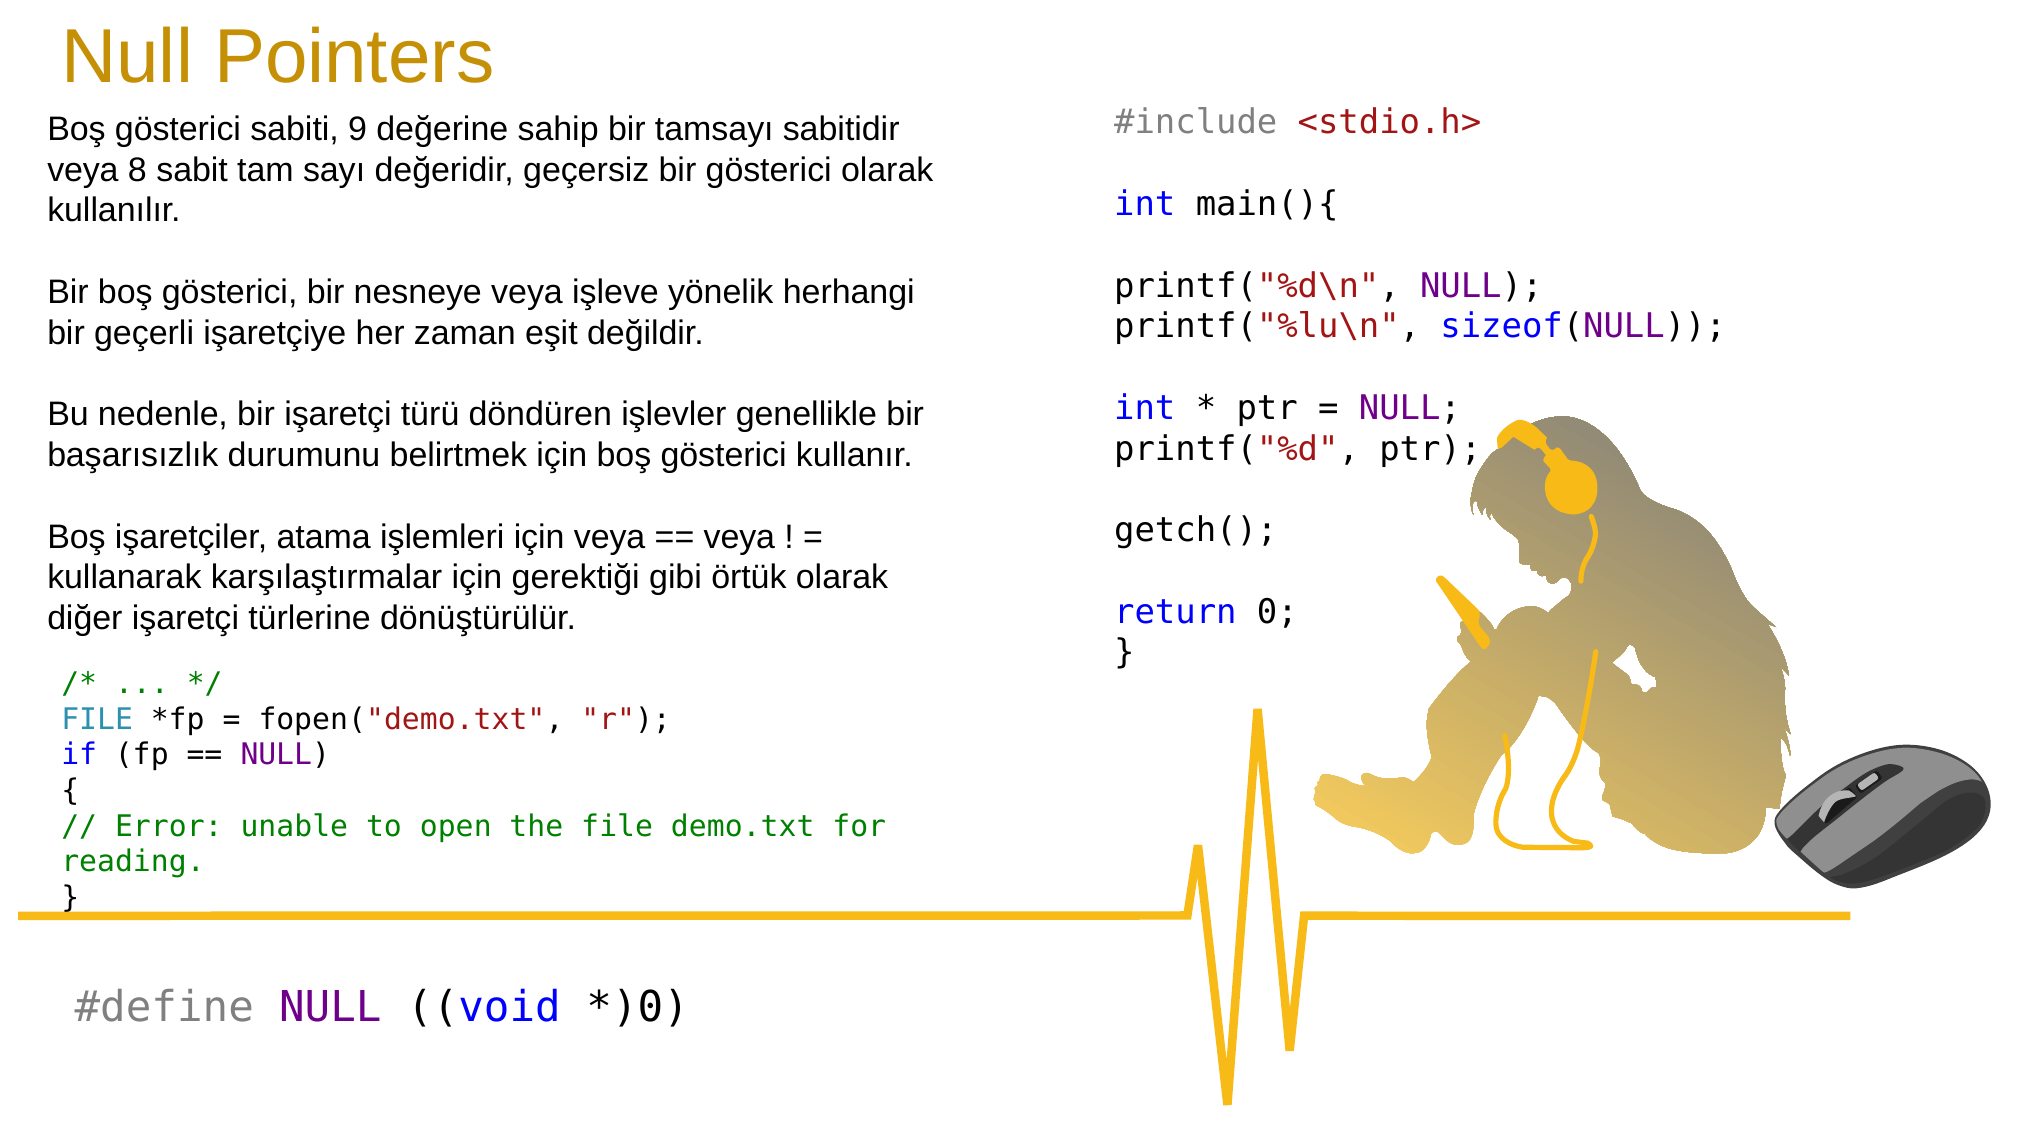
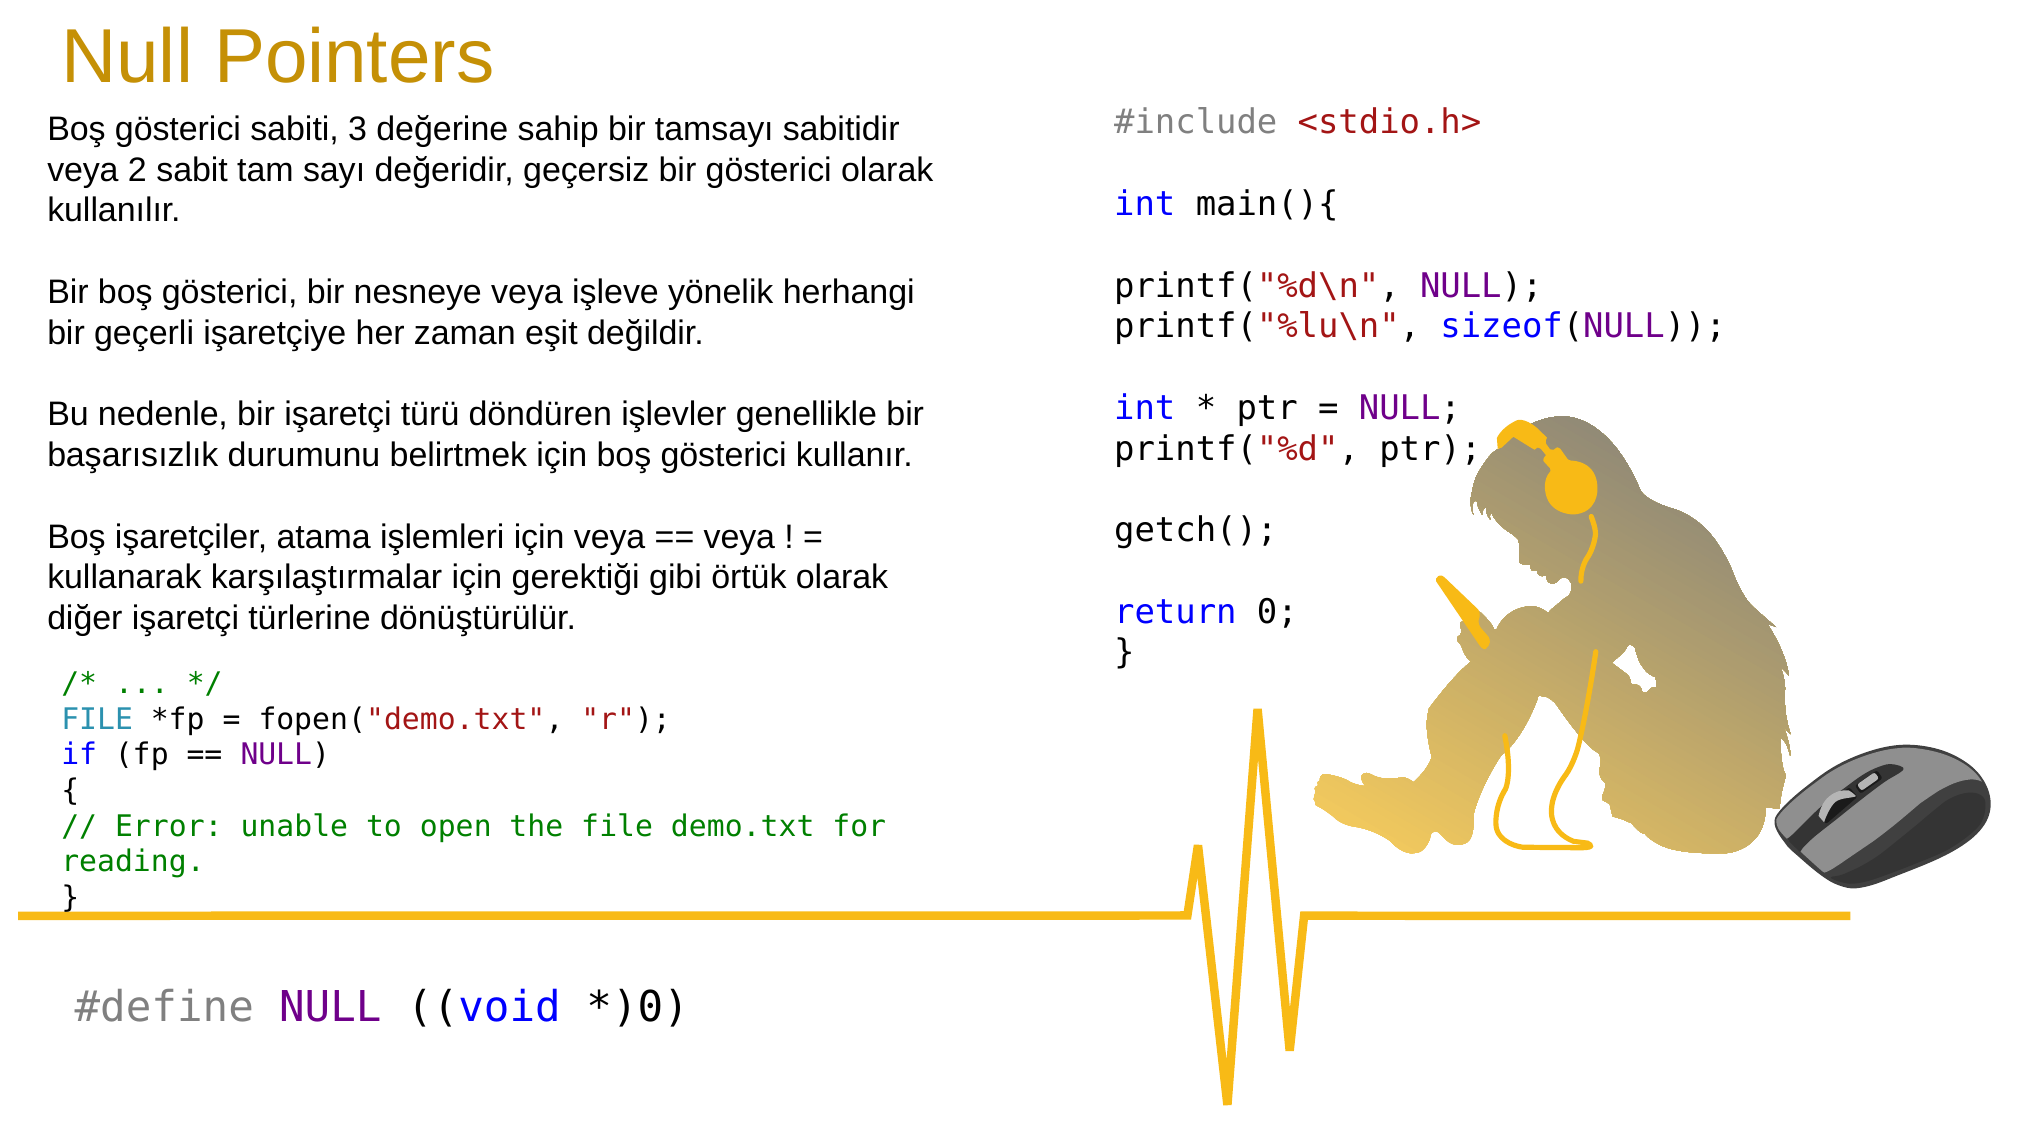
9: 9 -> 3
8: 8 -> 2
